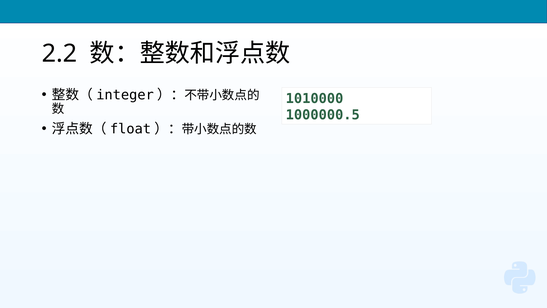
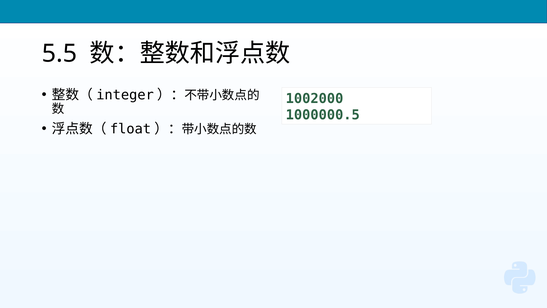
2.2: 2.2 -> 5.5
1010000: 1010000 -> 1002000
